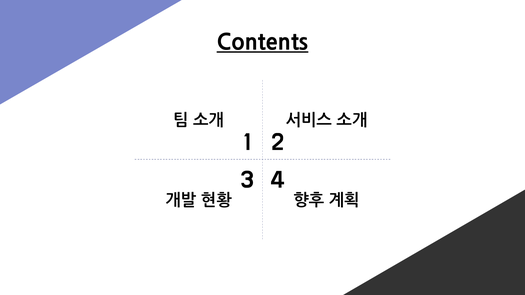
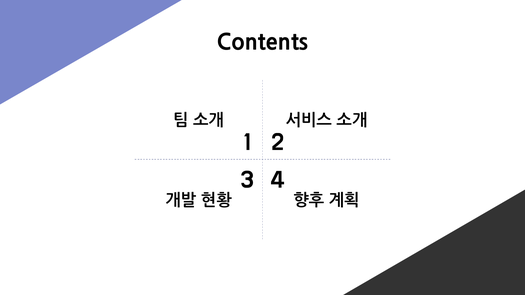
Contents underline: present -> none
